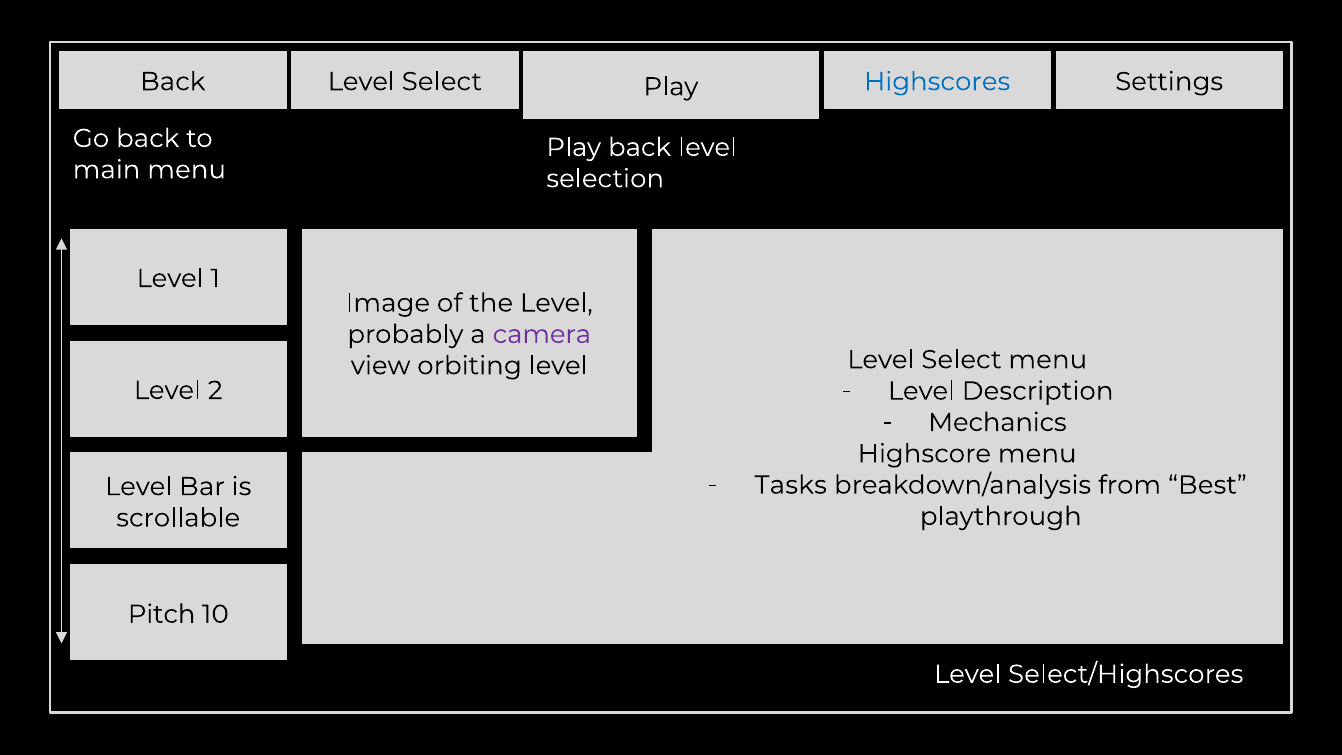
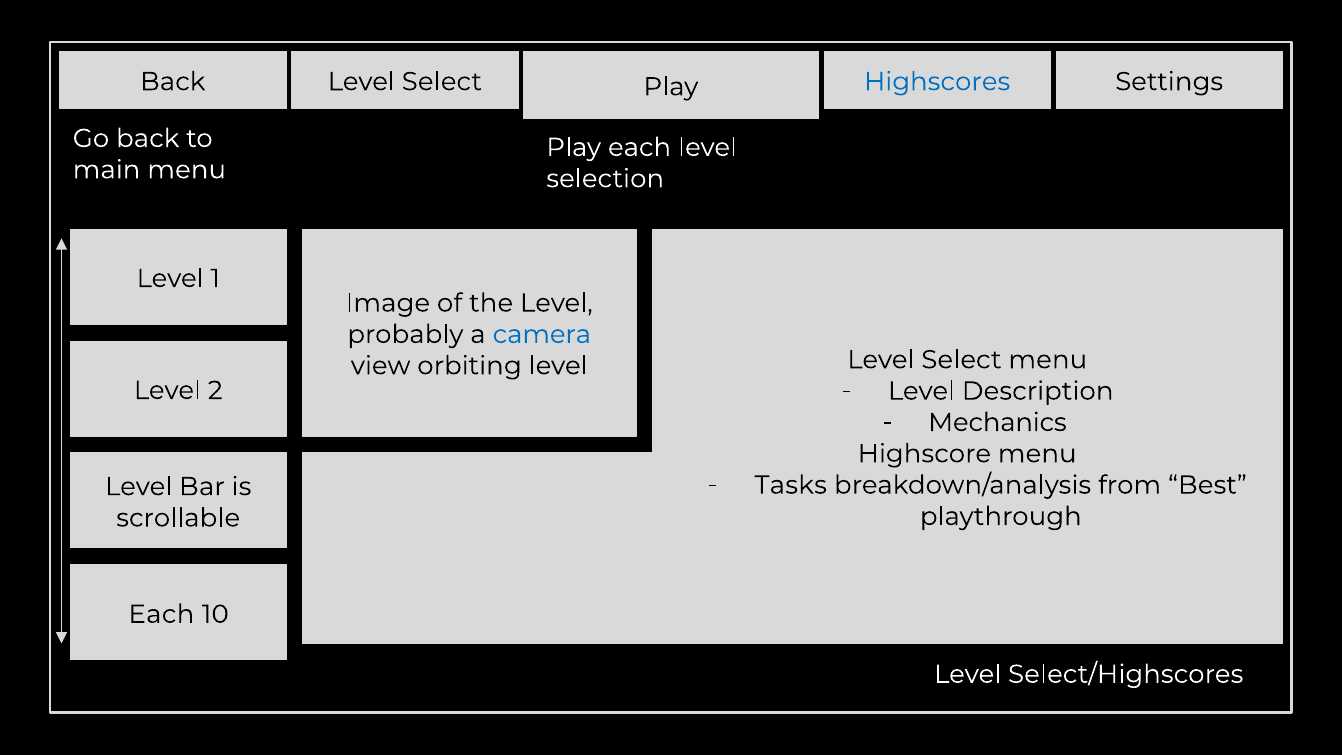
Play back: back -> each
camera colour: purple -> blue
Pitch at (162, 614): Pitch -> Each
